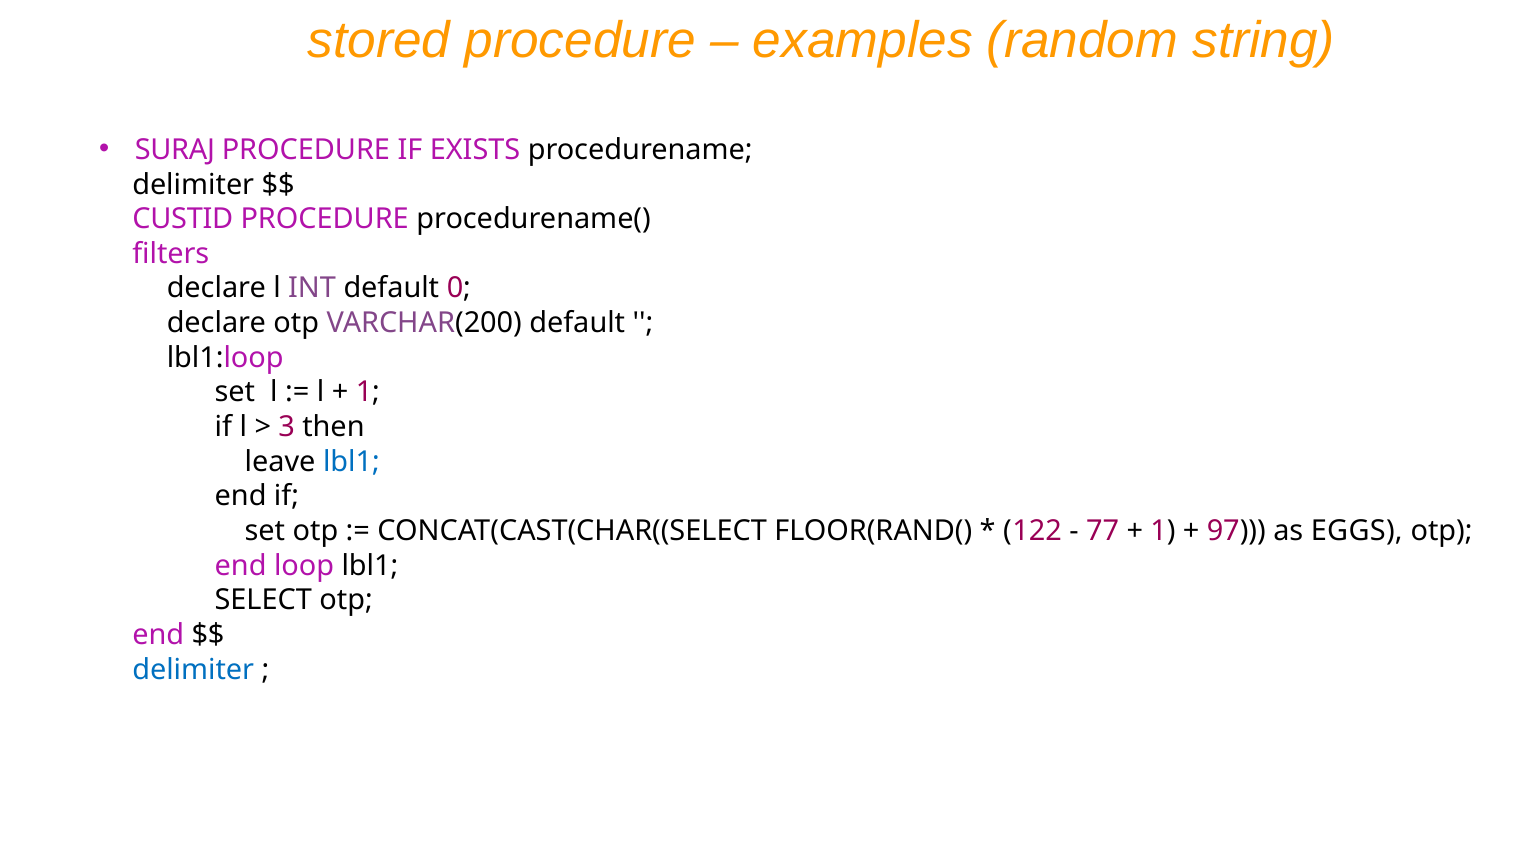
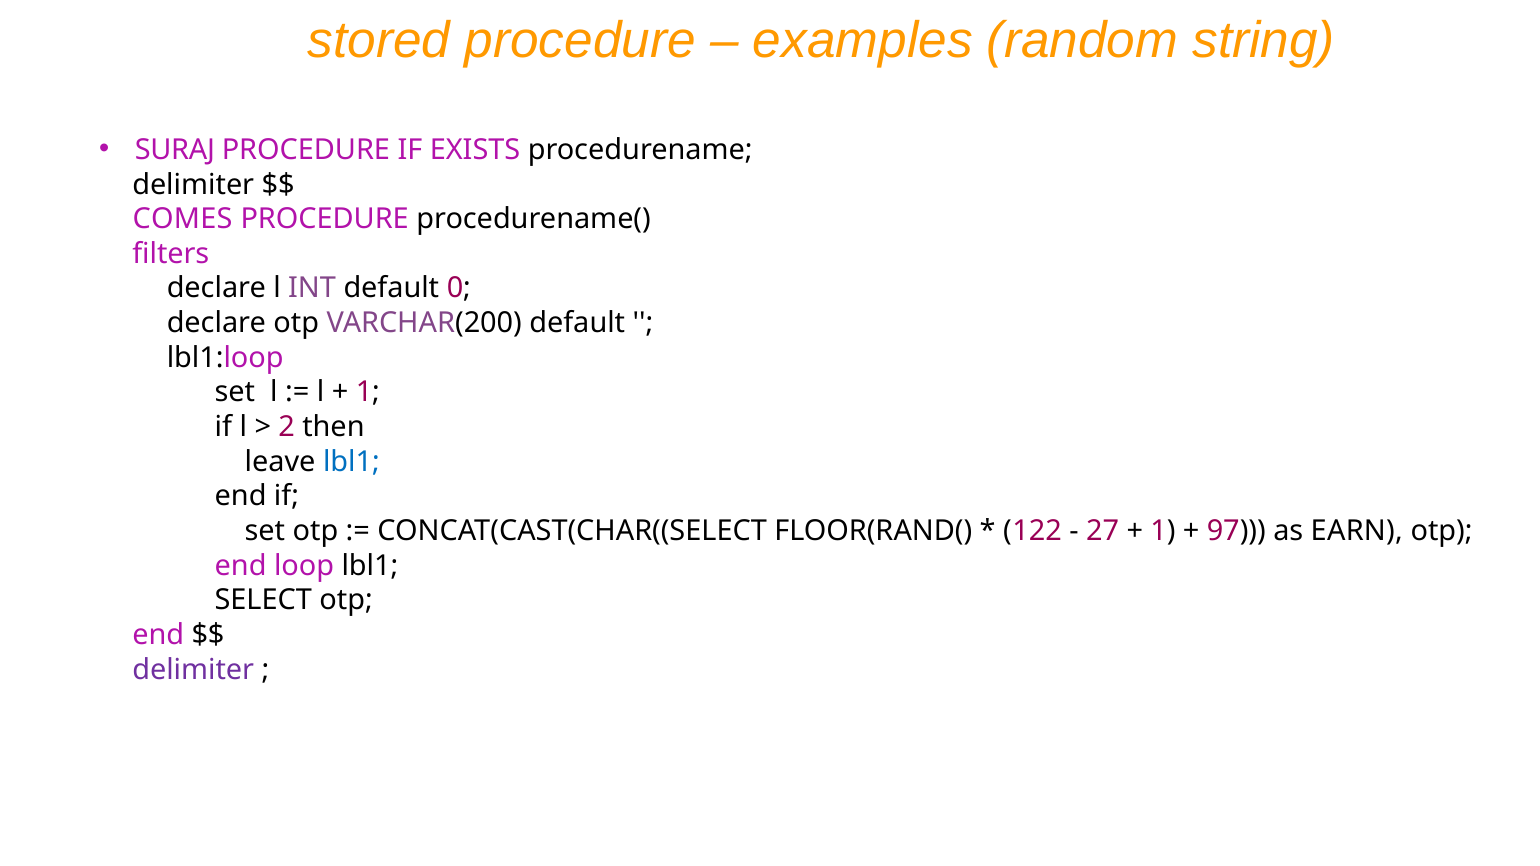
CUSTID: CUSTID -> COMES
3: 3 -> 2
77: 77 -> 27
EGGS: EGGS -> EARN
delimiter at (193, 670) colour: blue -> purple
